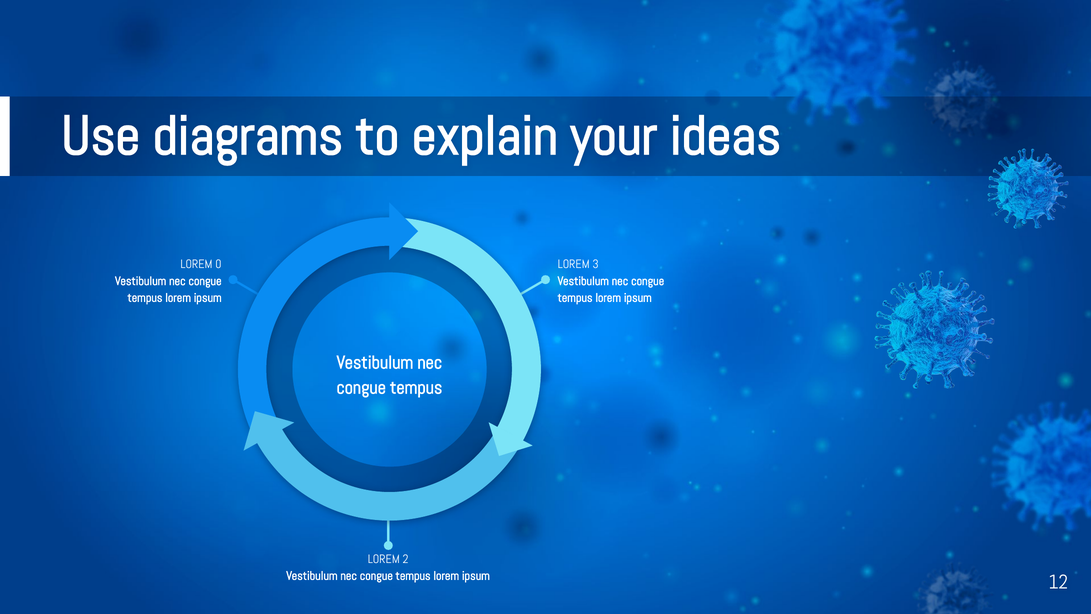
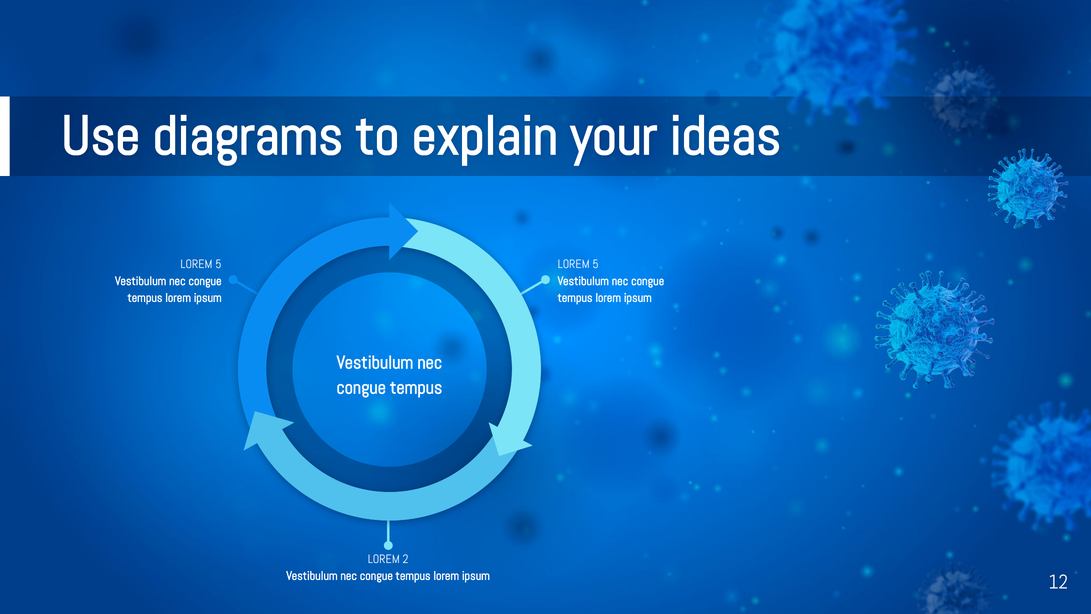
0 at (218, 264): 0 -> 5
3 at (596, 264): 3 -> 5
